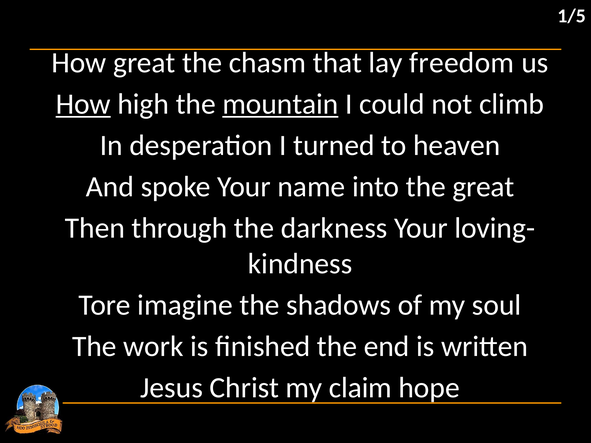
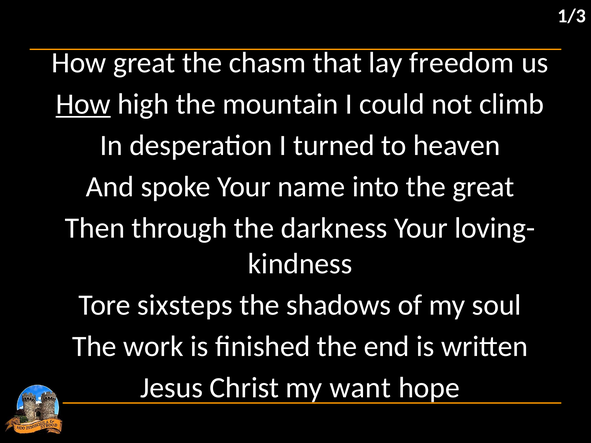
1/5: 1/5 -> 1/3
mountain underline: present -> none
imagine: imagine -> sixsteps
claim: claim -> want
